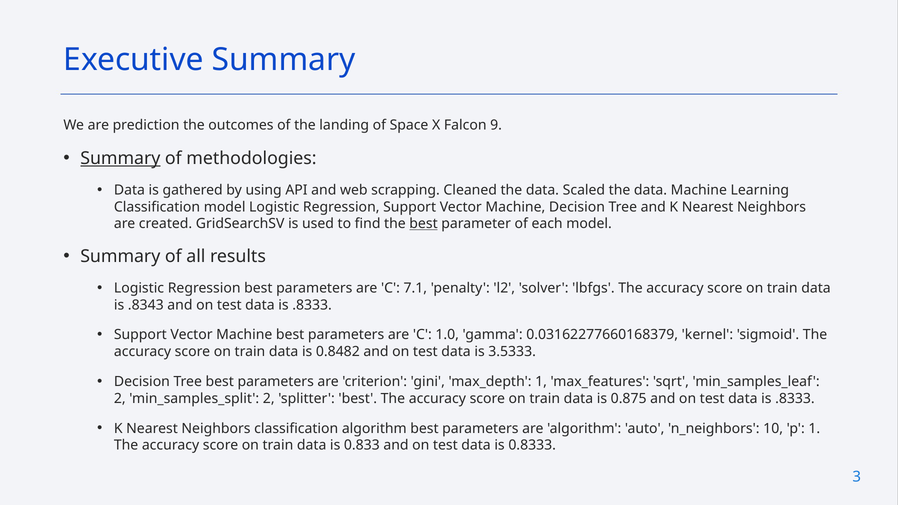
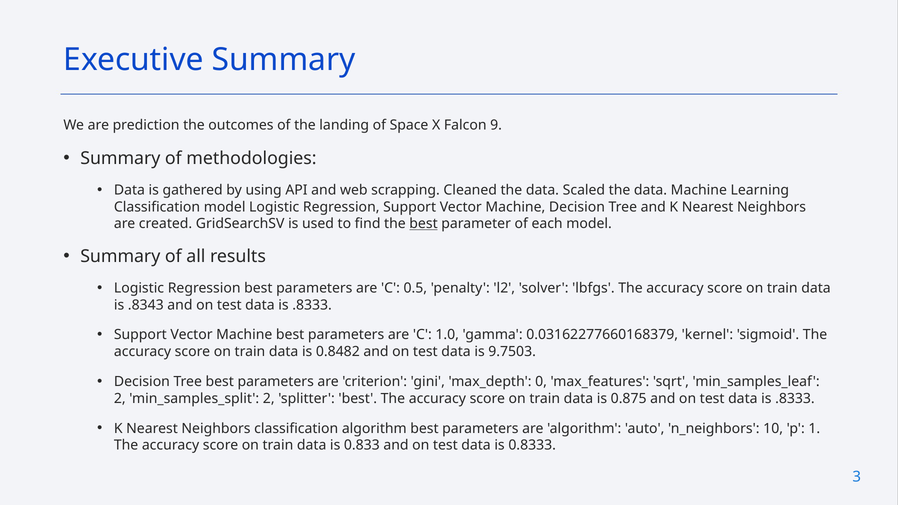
Summary at (120, 158) underline: present -> none
7.1: 7.1 -> 0.5
3.5333: 3.5333 -> 9.7503
max_depth 1: 1 -> 0
